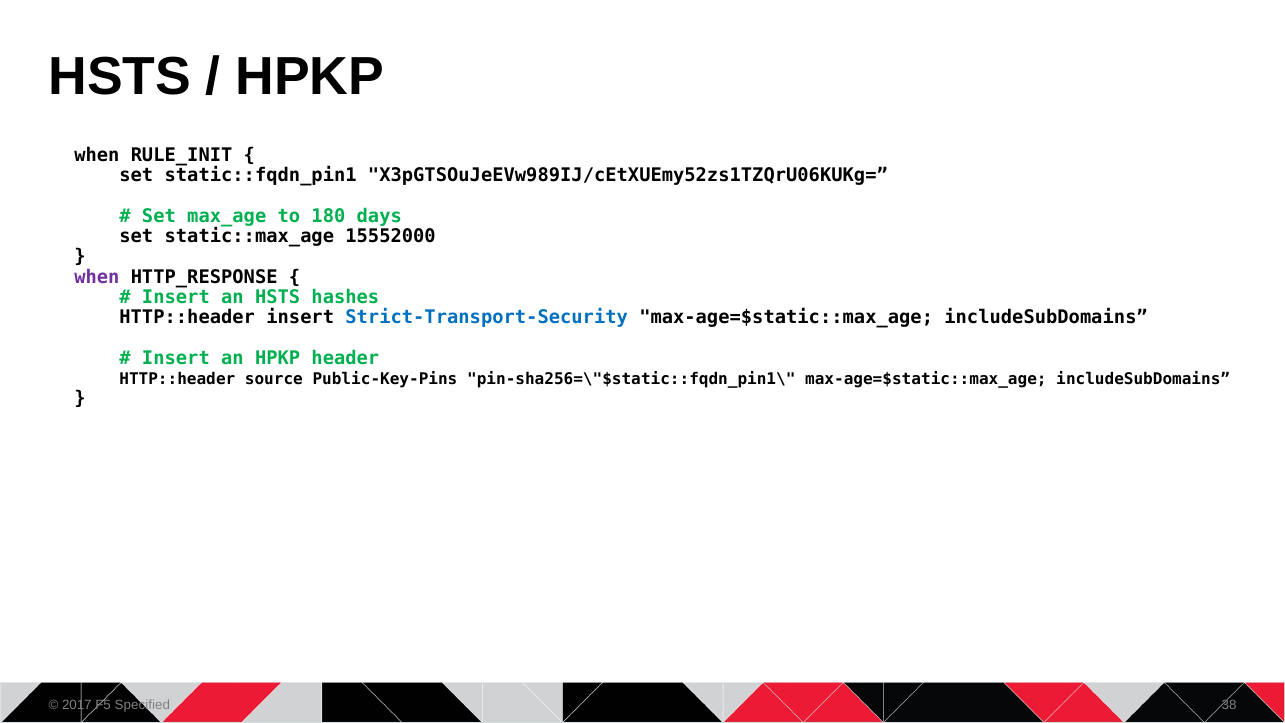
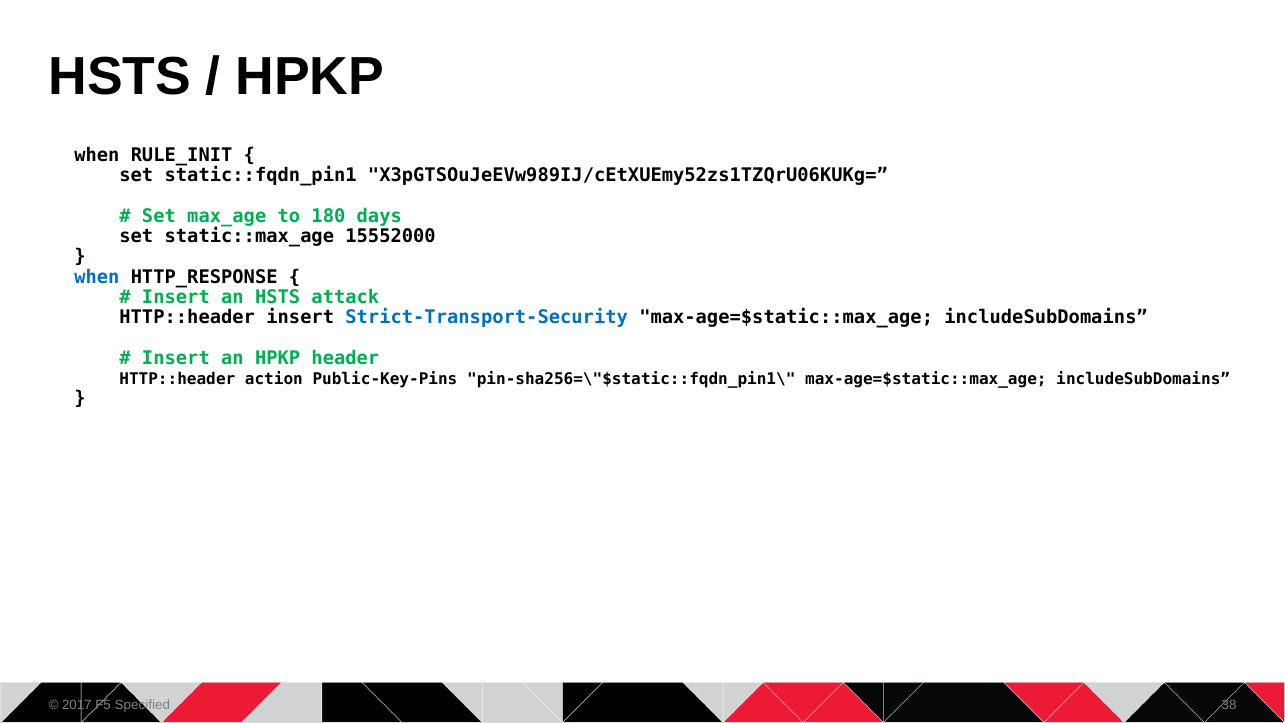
when at (97, 277) colour: purple -> blue
hashes: hashes -> attack
source: source -> action
